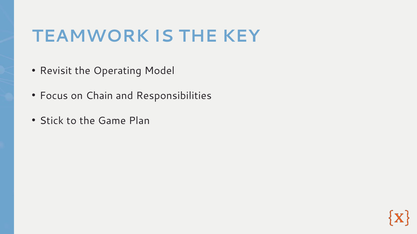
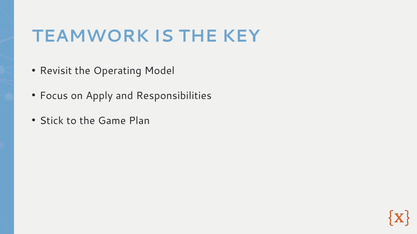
Chain: Chain -> Apply
